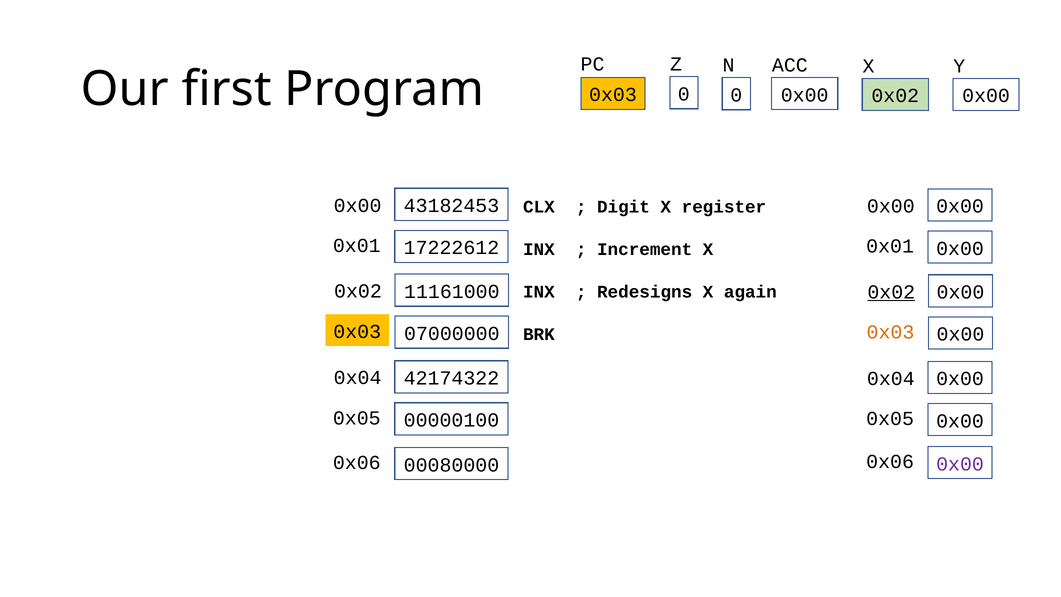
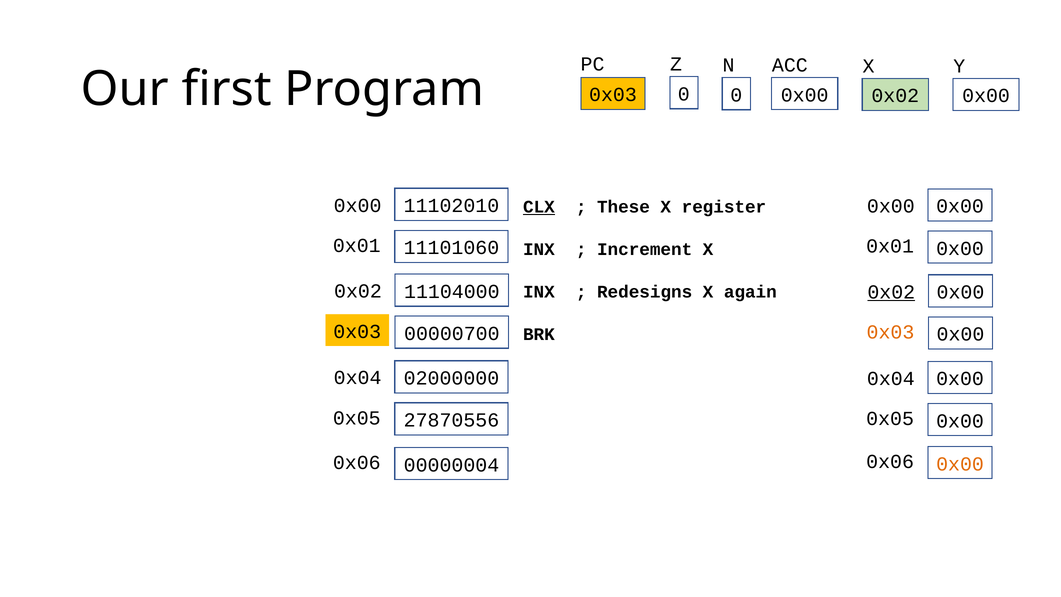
43182453: 43182453 -> 11102010
CLX underline: none -> present
Digit: Digit -> These
17222612: 17222612 -> 11101060
11161000: 11161000 -> 11104000
07000000: 07000000 -> 00000700
42174322: 42174322 -> 02000000
00000100: 00000100 -> 27870556
0x00 at (960, 464) colour: purple -> orange
00080000: 00080000 -> 00000004
